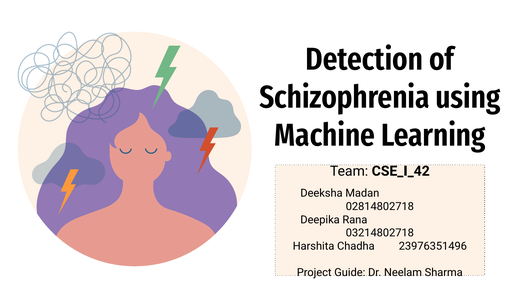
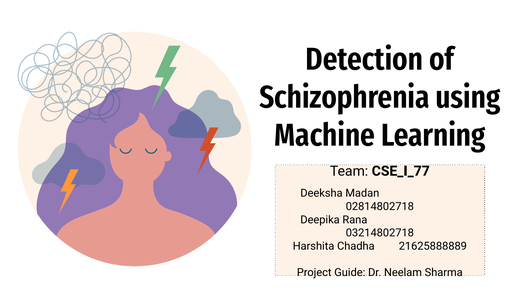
CSE_I_42: CSE_I_42 -> CSE_I_77
23976351496: 23976351496 -> 21625888889
